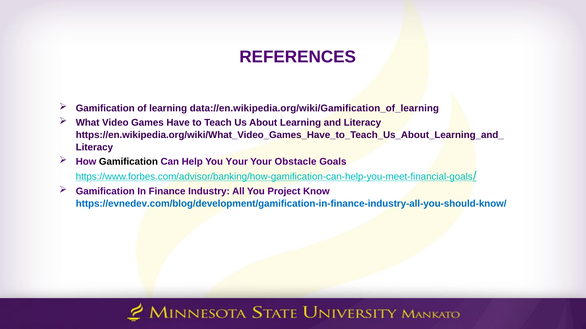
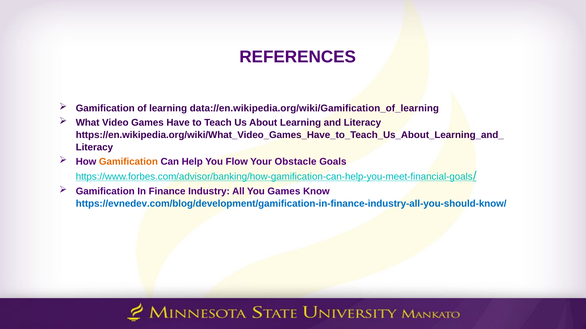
Gamification at (128, 162) colour: black -> orange
You Your: Your -> Flow
You Project: Project -> Games
